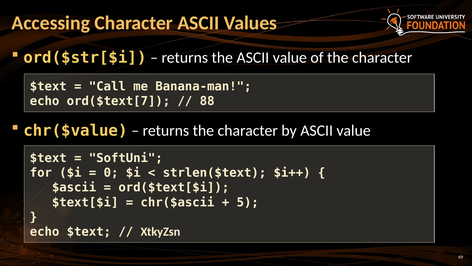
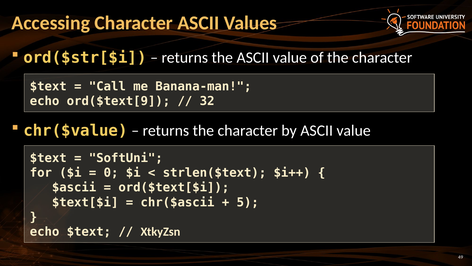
ord($text[7: ord($text[7 -> ord($text[9
88: 88 -> 32
